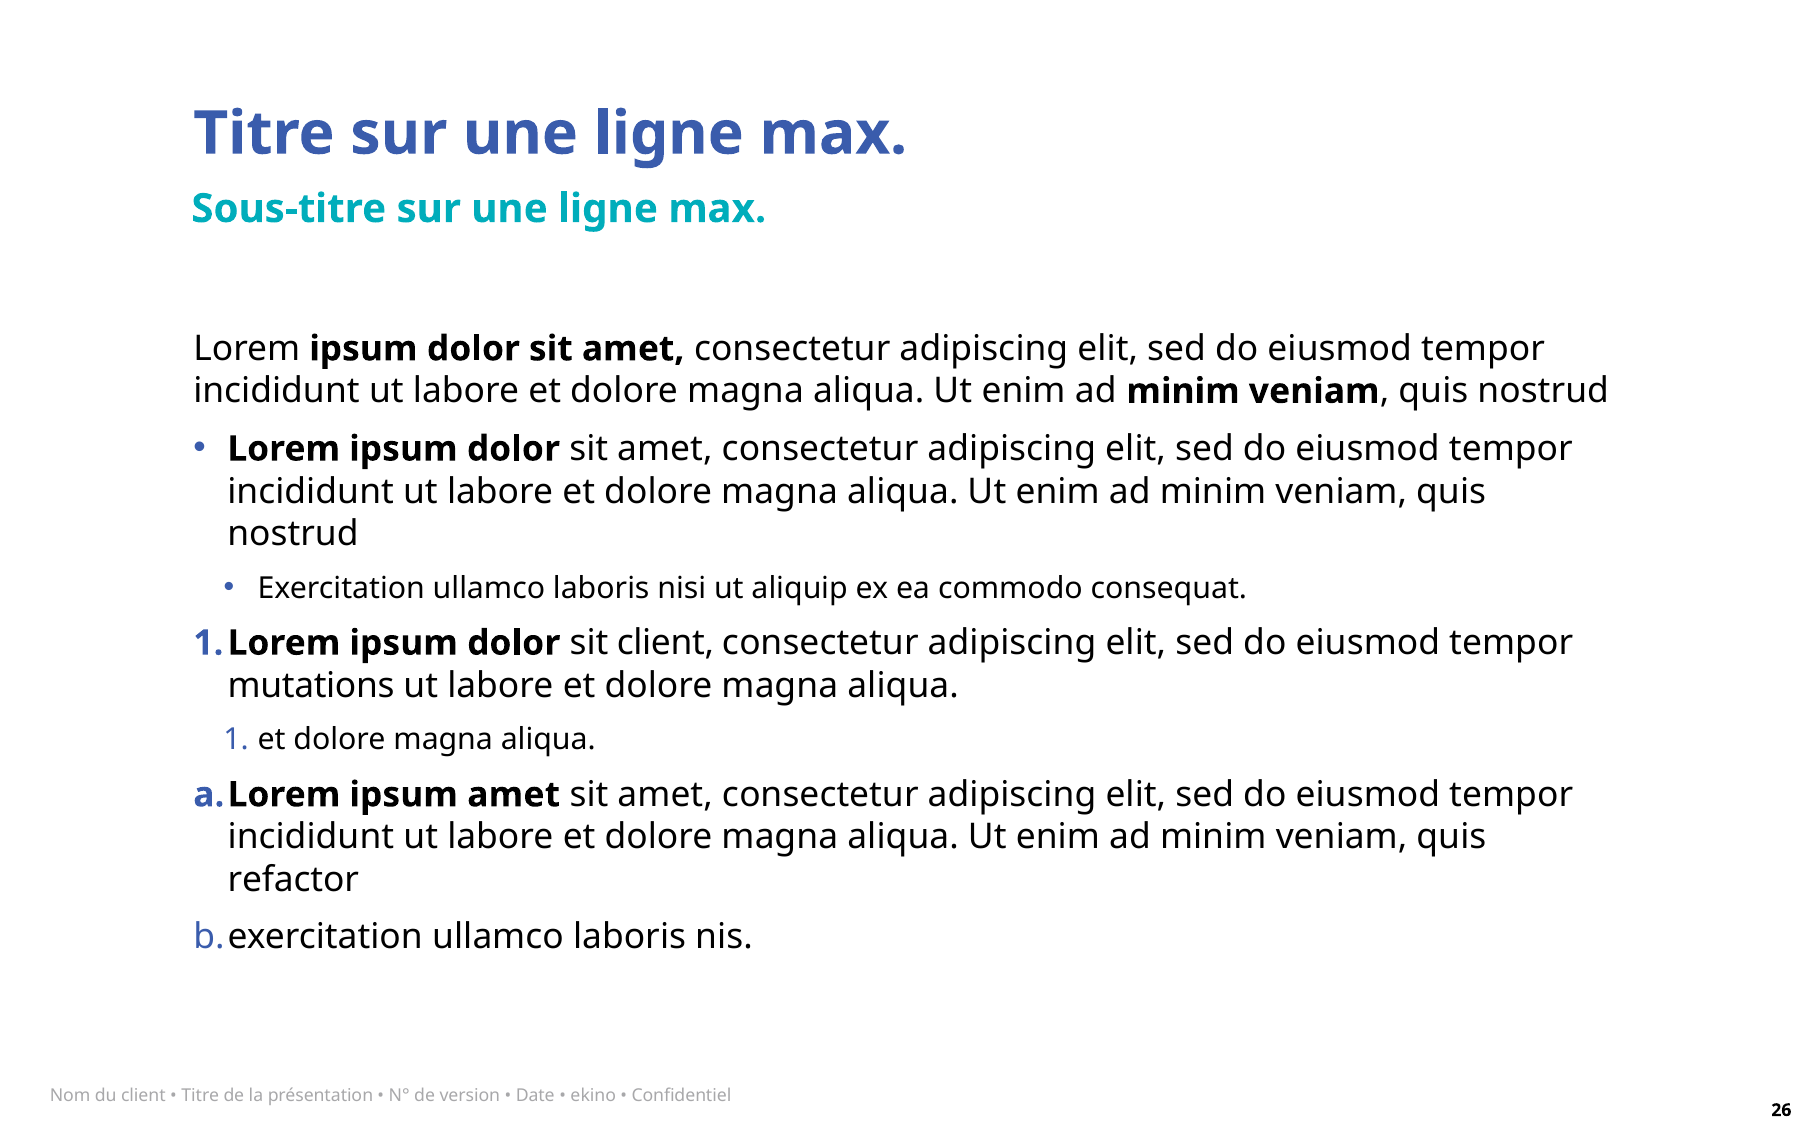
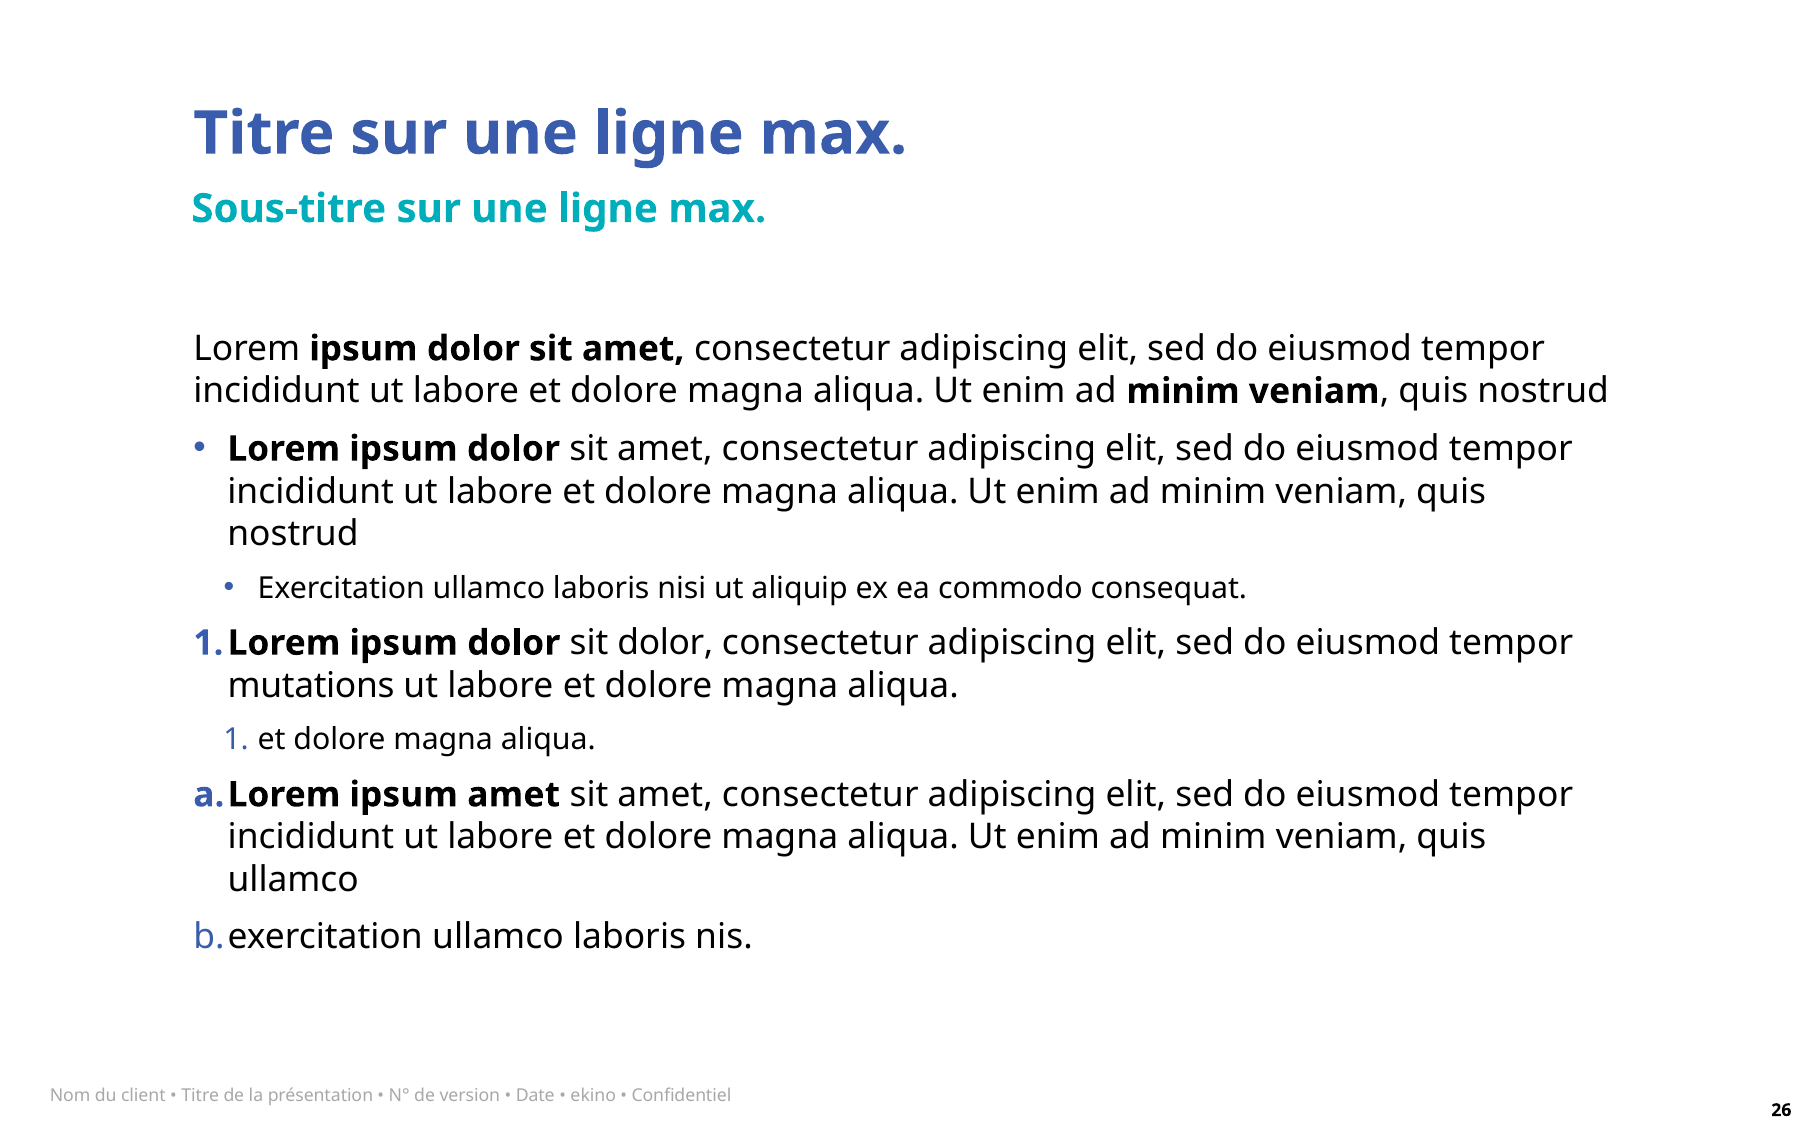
sit client: client -> dolor
refactor at (293, 880): refactor -> ullamco
